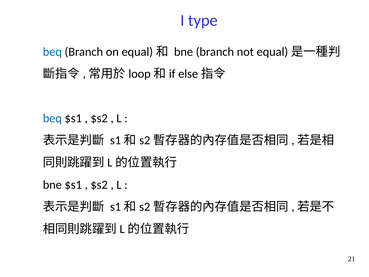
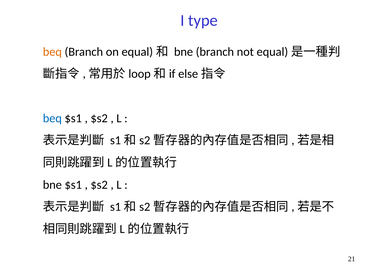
beq at (52, 52) colour: blue -> orange
